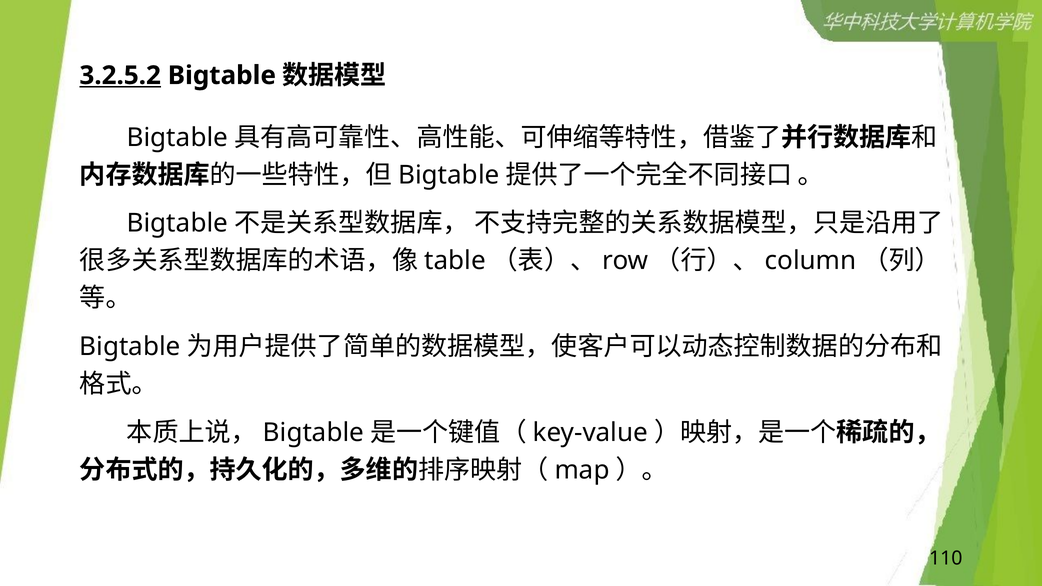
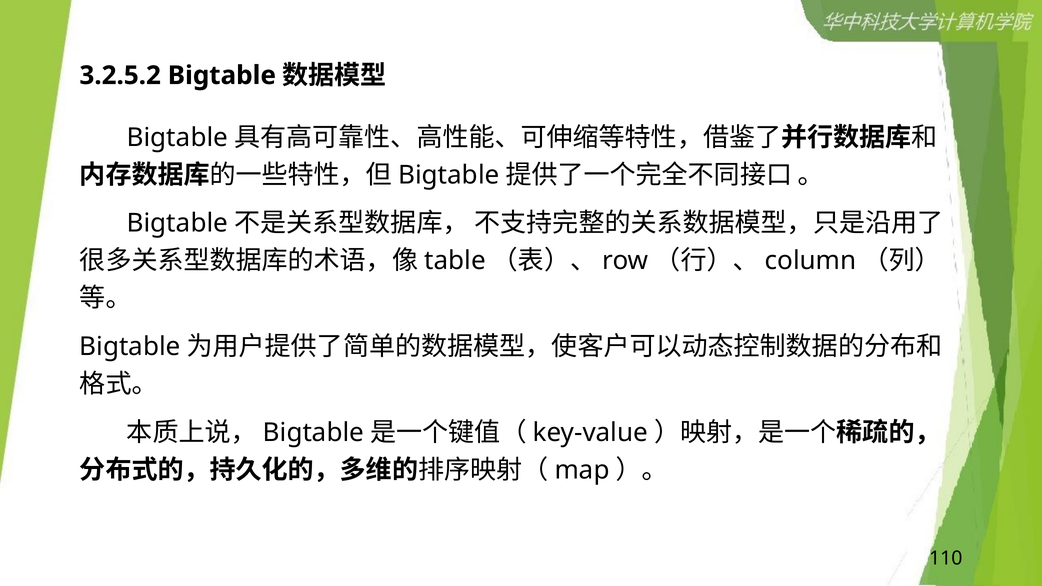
3.2.5.2 underline: present -> none
